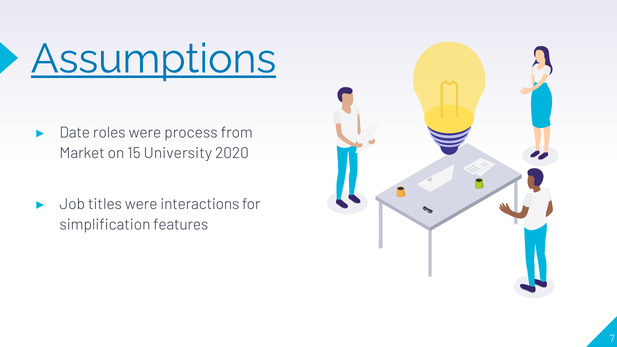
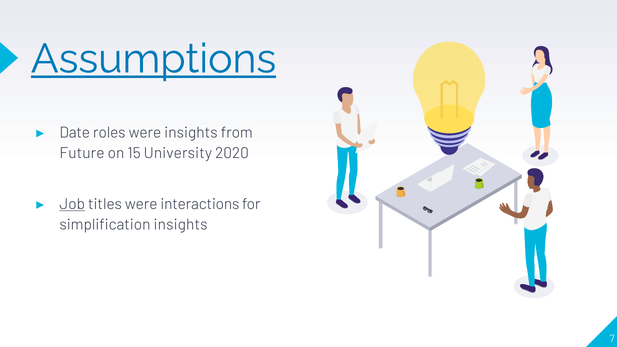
were process: process -> insights
Market: Market -> Future
Job underline: none -> present
simplification features: features -> insights
